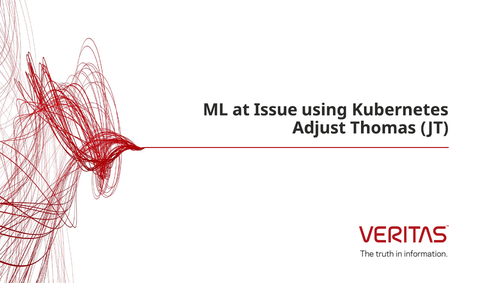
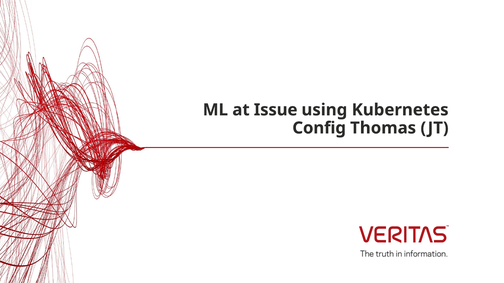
Adjust: Adjust -> Config
